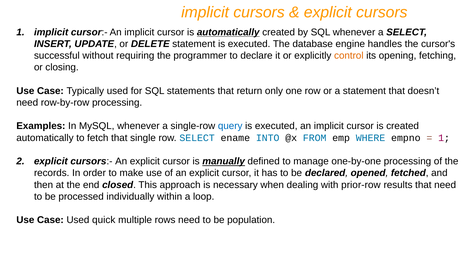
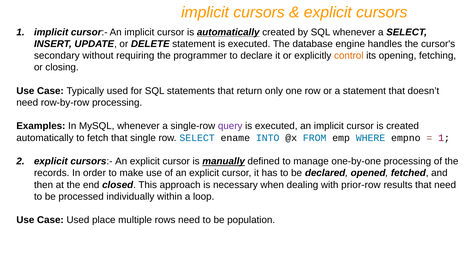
successful: successful -> secondary
query colour: blue -> purple
quick: quick -> place
